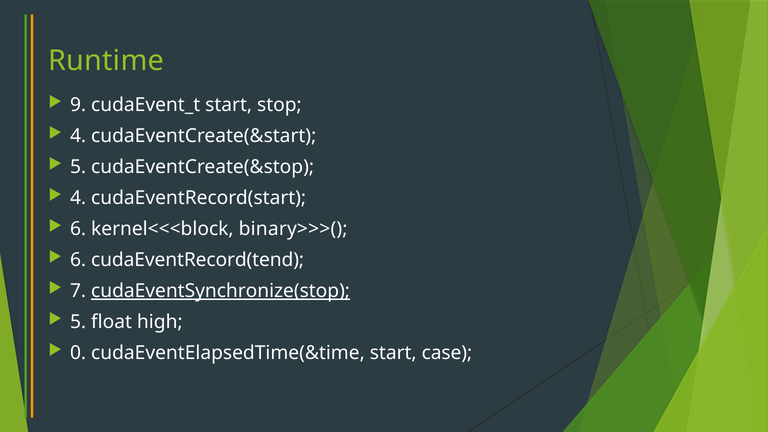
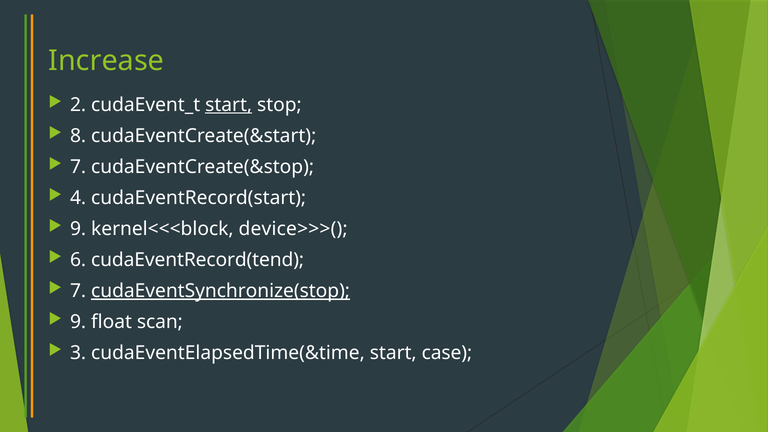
Runtime: Runtime -> Increase
9: 9 -> 2
start at (229, 105) underline: none -> present
4 at (78, 136): 4 -> 8
5 at (78, 167): 5 -> 7
6 at (78, 229): 6 -> 9
binary>>>(: binary>>>( -> device>>>(
5 at (78, 322): 5 -> 9
high: high -> scan
0: 0 -> 3
